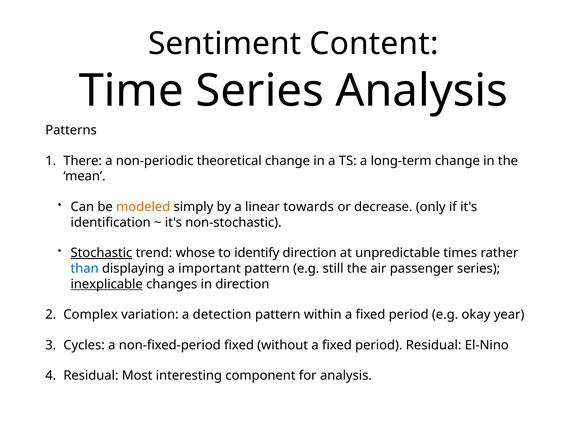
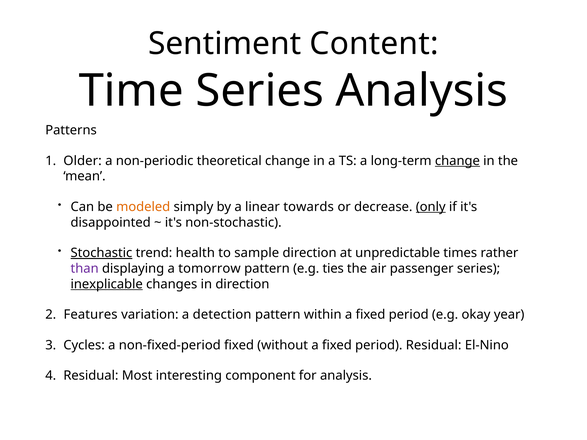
There: There -> Older
change at (457, 161) underline: none -> present
only underline: none -> present
identification: identification -> disappointed
whose: whose -> health
identify: identify -> sample
than colour: blue -> purple
important: important -> tomorrow
still: still -> ties
Complex: Complex -> Features
